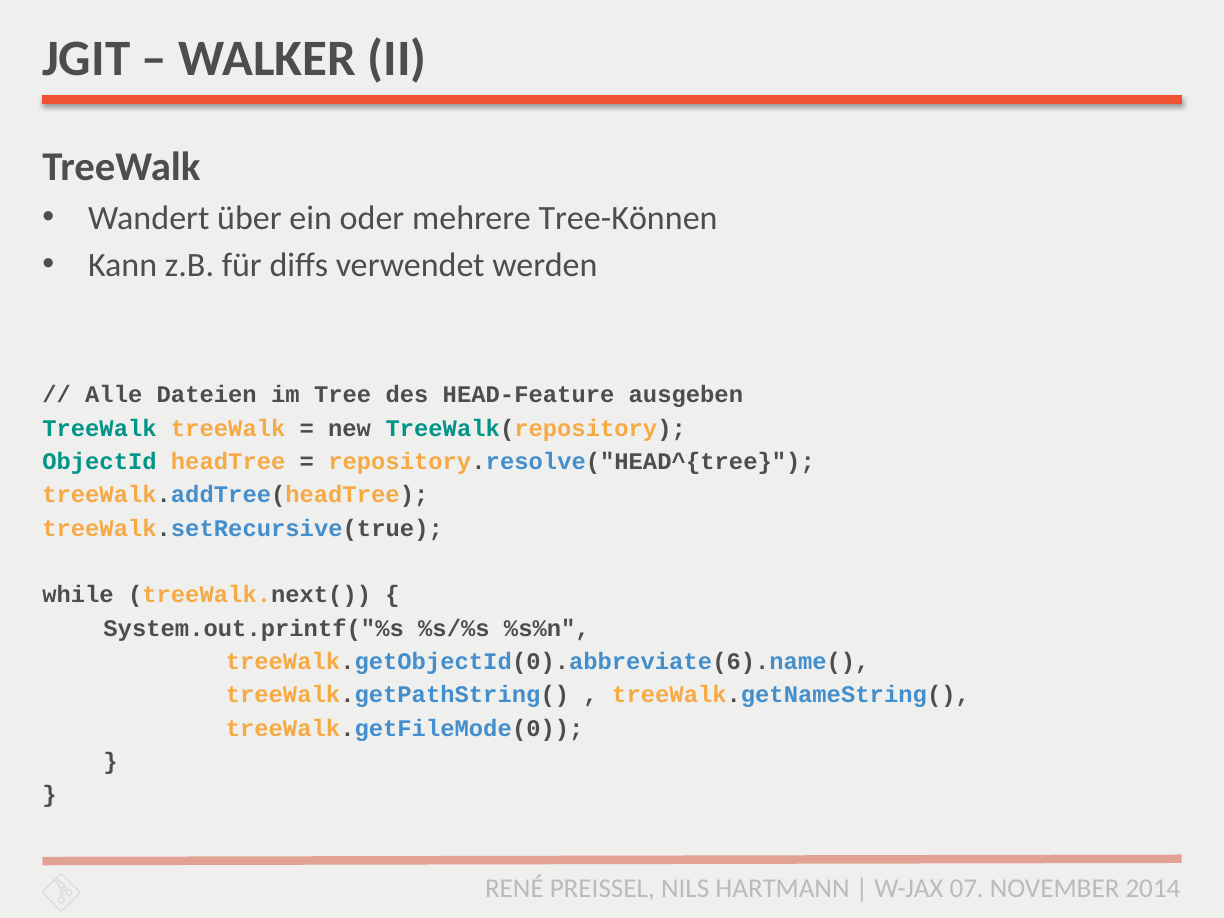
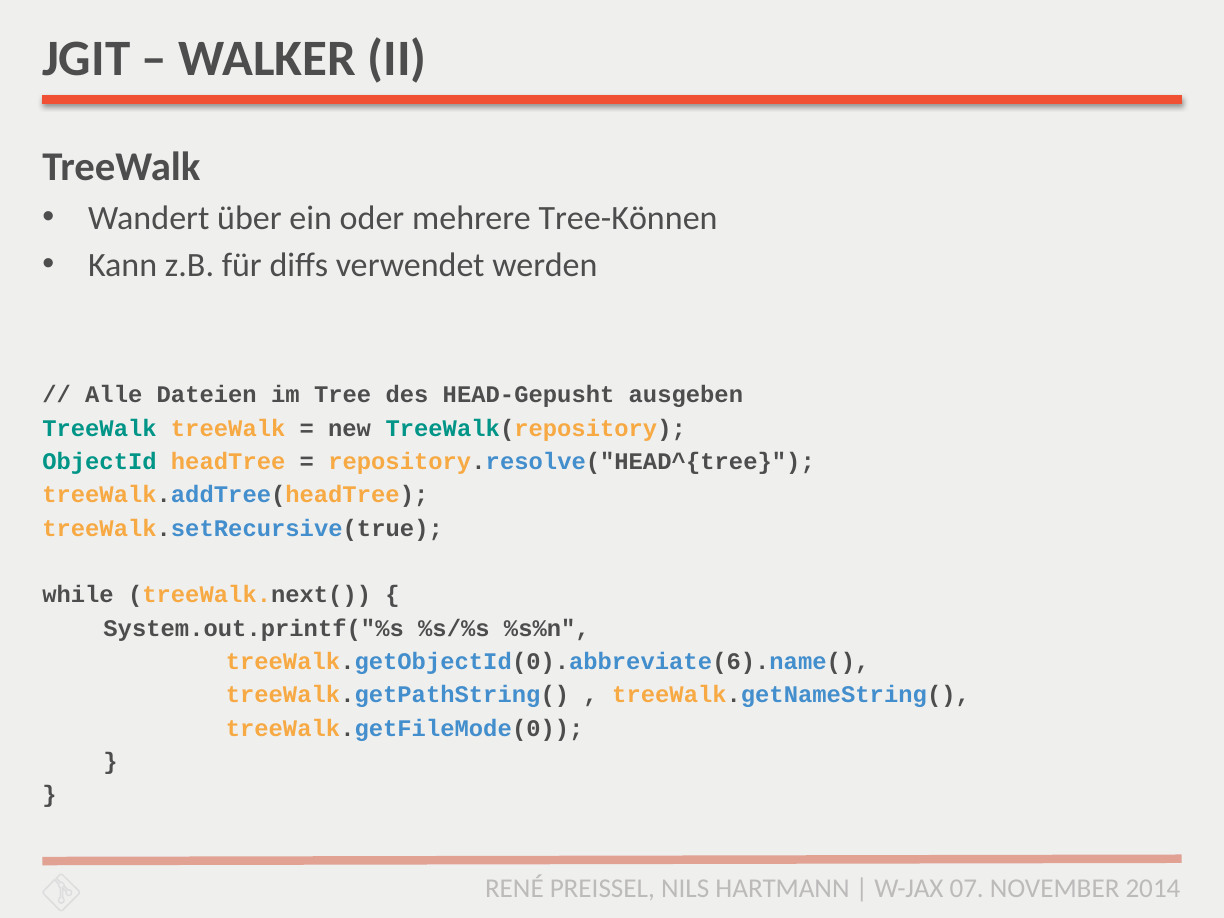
HEAD-Feature: HEAD-Feature -> HEAD-Gepusht
